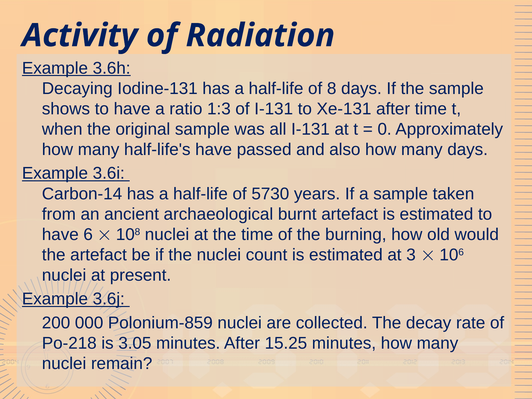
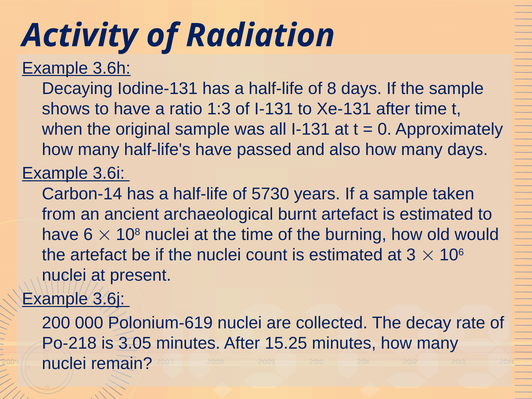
Polonium-859: Polonium-859 -> Polonium-619
